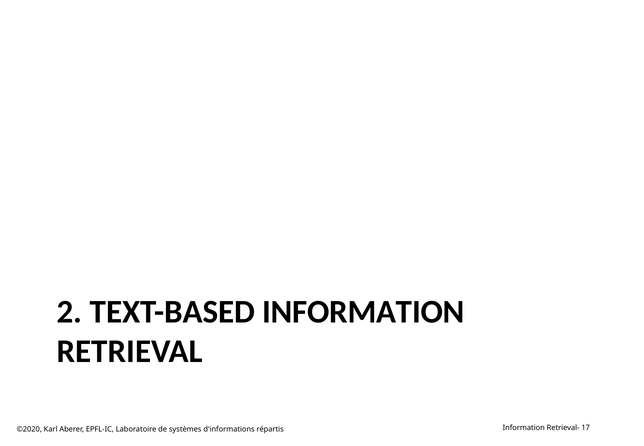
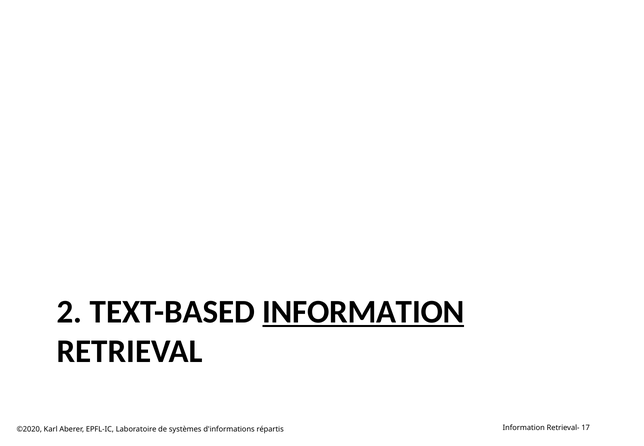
INFORMATION at (363, 312) underline: none -> present
